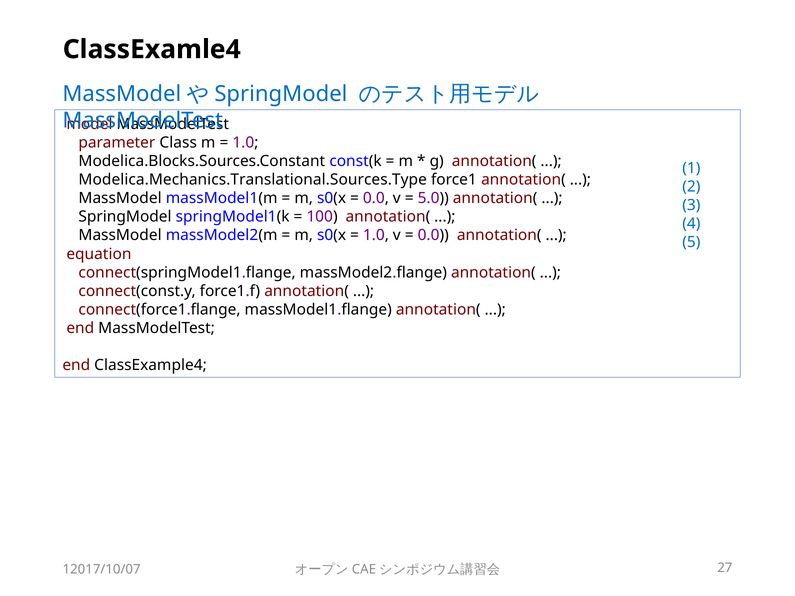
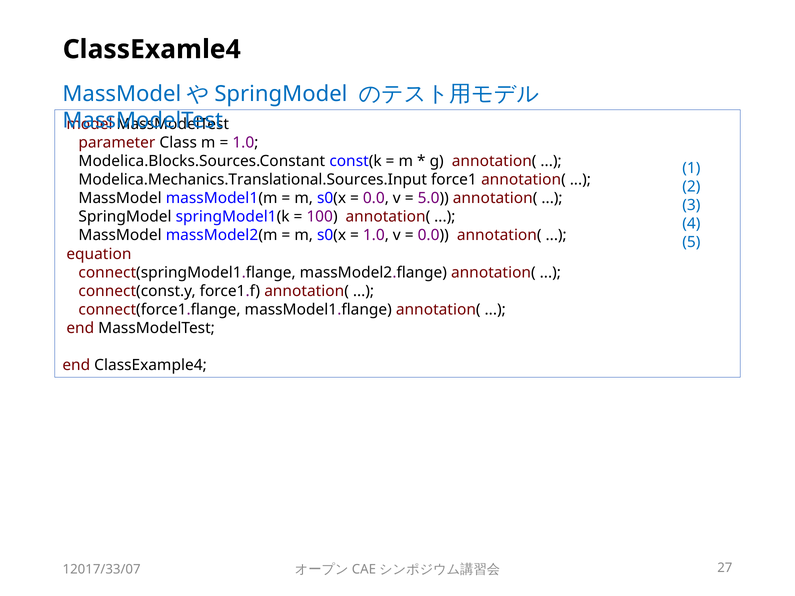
Modelica.Mechanics.Translational.Sources.Type: Modelica.Mechanics.Translational.Sources.Type -> Modelica.Mechanics.Translational.Sources.Input
12017/10/07: 12017/10/07 -> 12017/33/07
